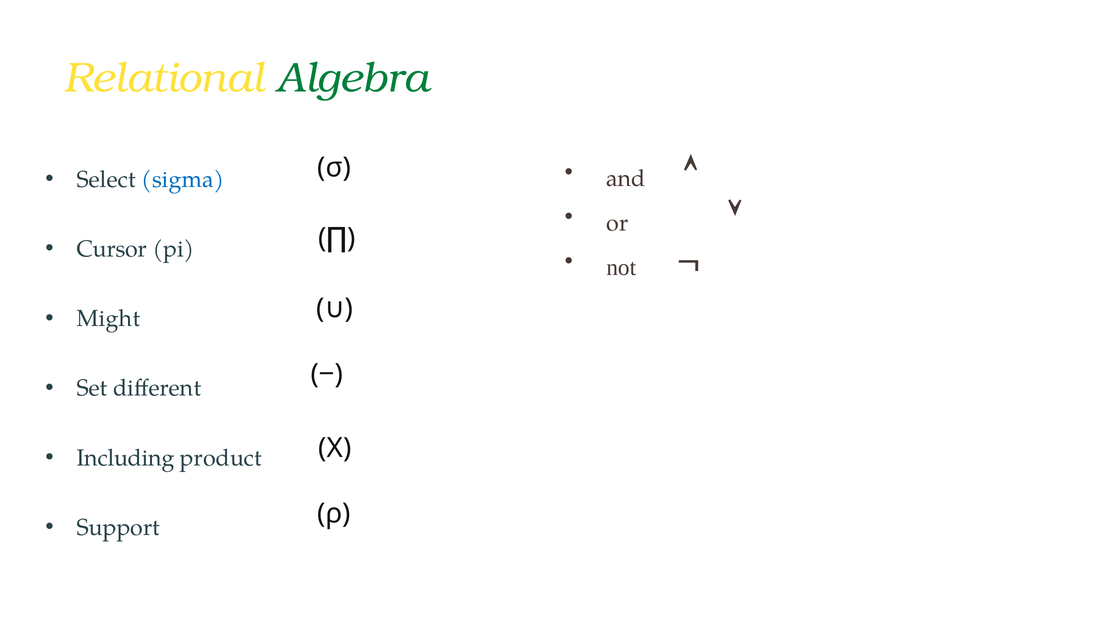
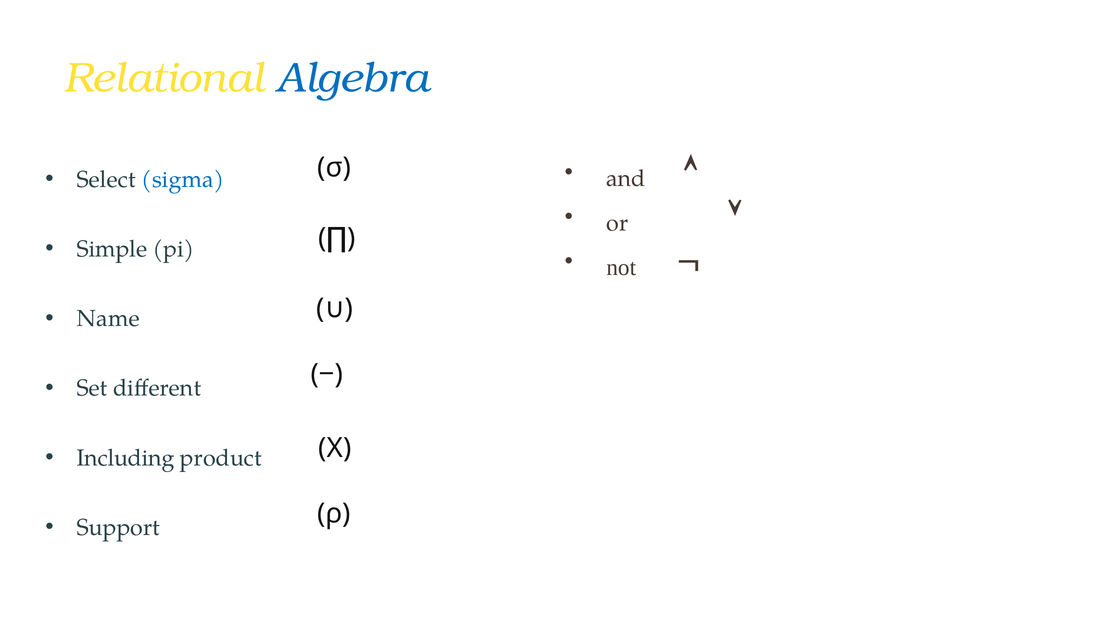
Algebra colour: green -> blue
Cursor: Cursor -> Simple
Might: Might -> Name
